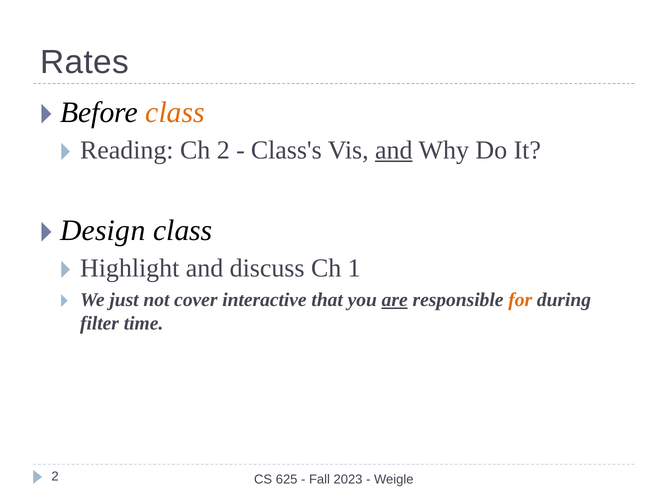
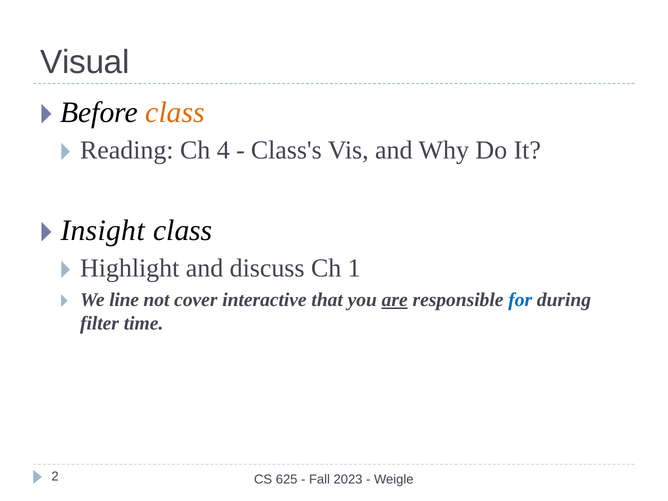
Rates: Rates -> Visual
Ch 2: 2 -> 4
and at (394, 150) underline: present -> none
Design: Design -> Insight
just: just -> line
for colour: orange -> blue
